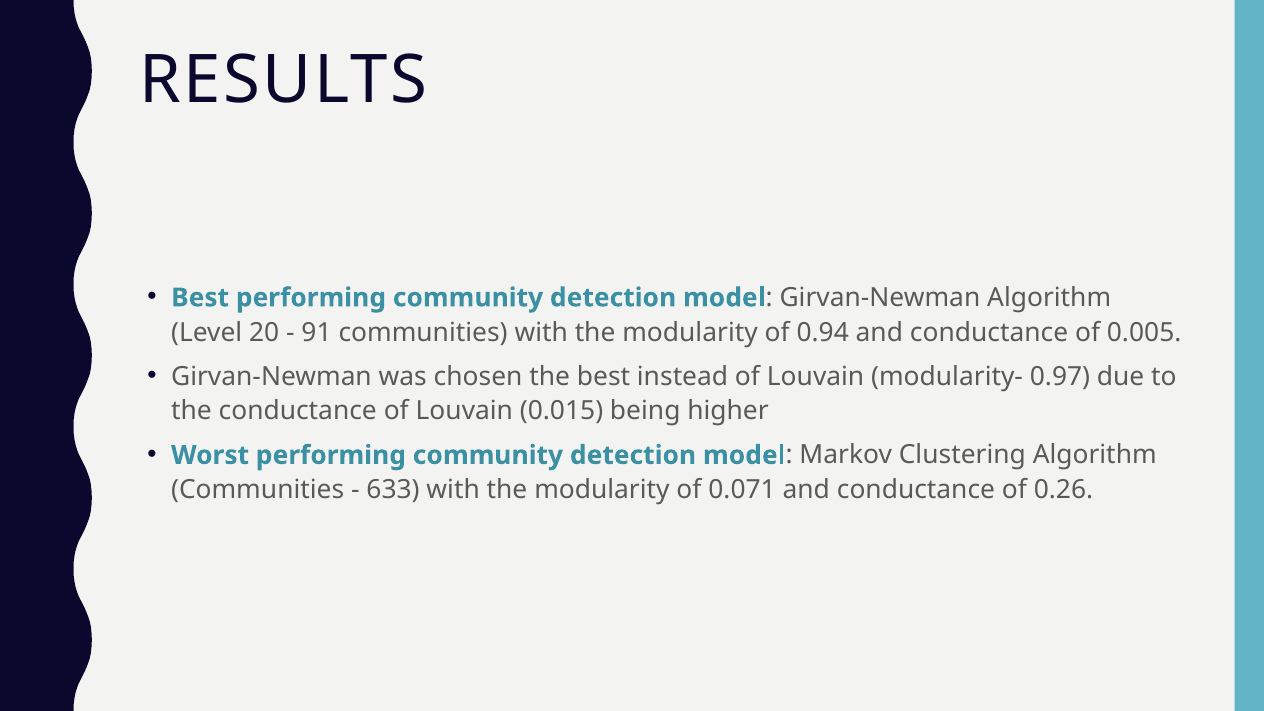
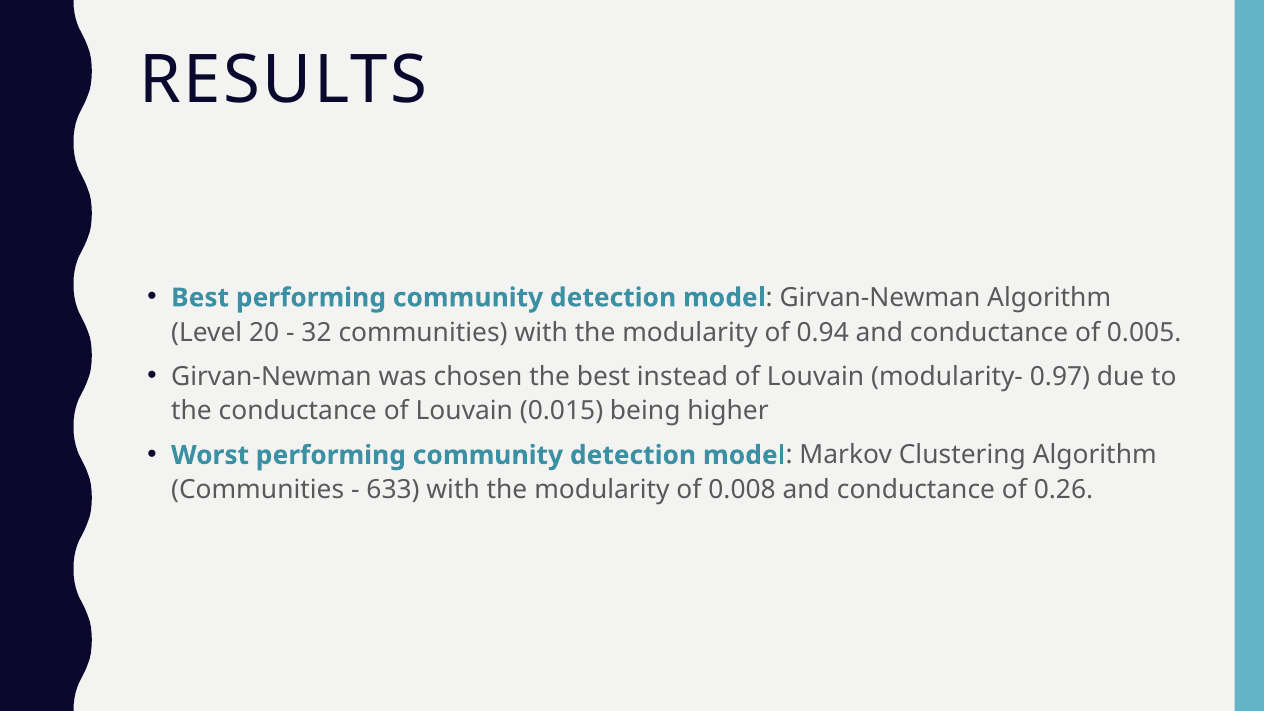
91: 91 -> 32
0.071: 0.071 -> 0.008
